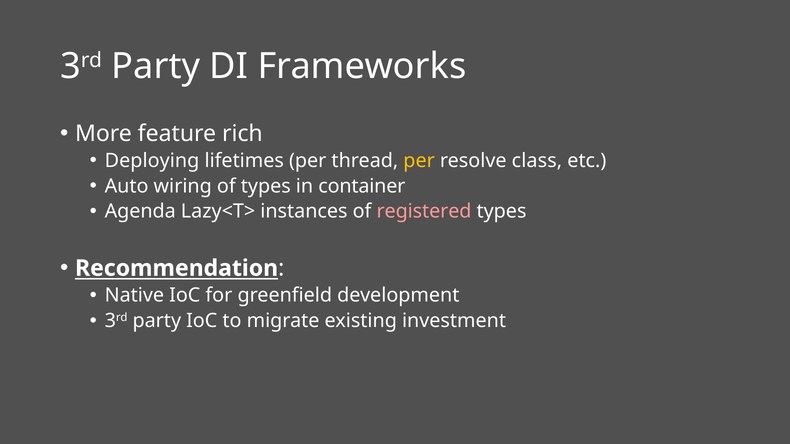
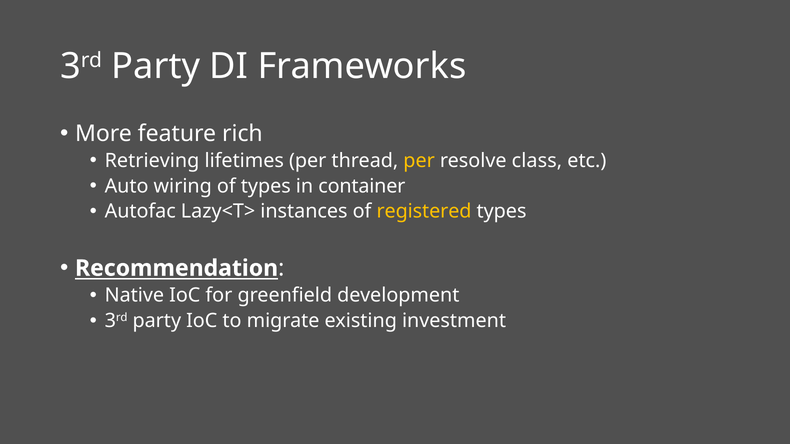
Deploying: Deploying -> Retrieving
Agenda: Agenda -> Autofac
registered colour: pink -> yellow
